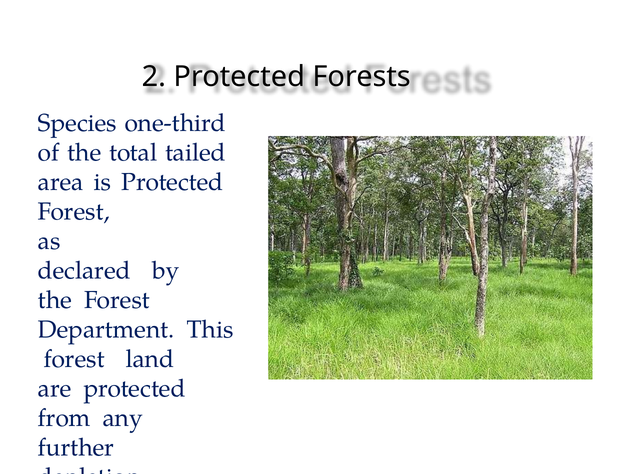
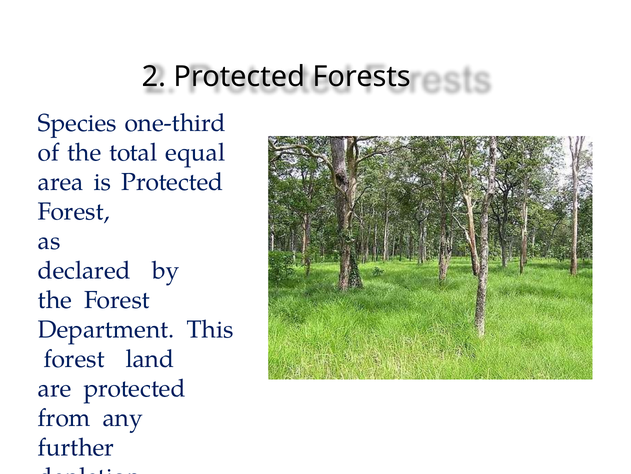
tailed: tailed -> equal
